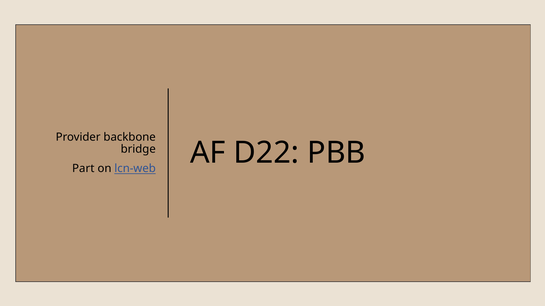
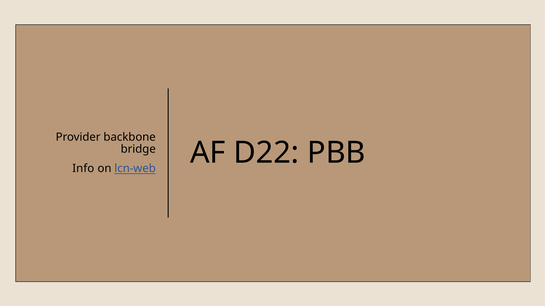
Part: Part -> Info
